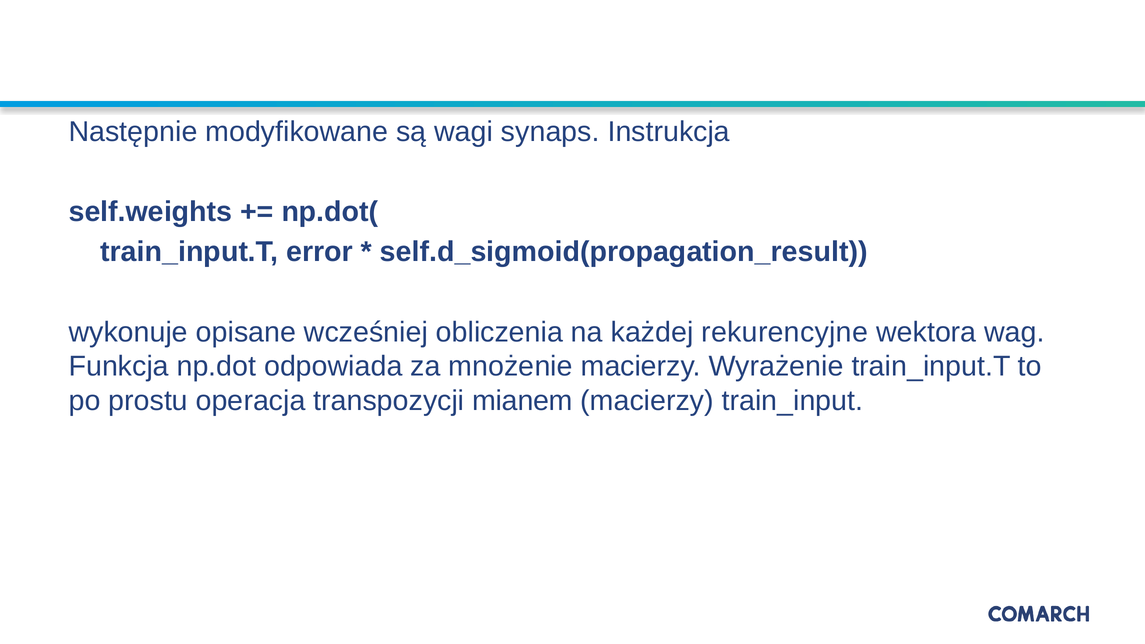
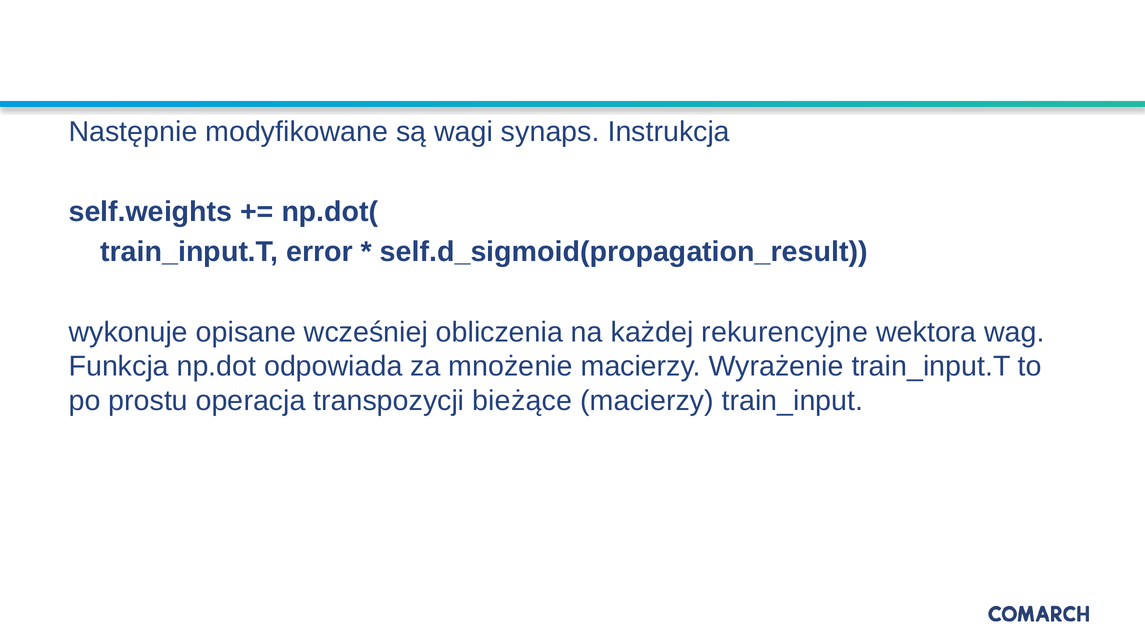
mianem: mianem -> bieżące
